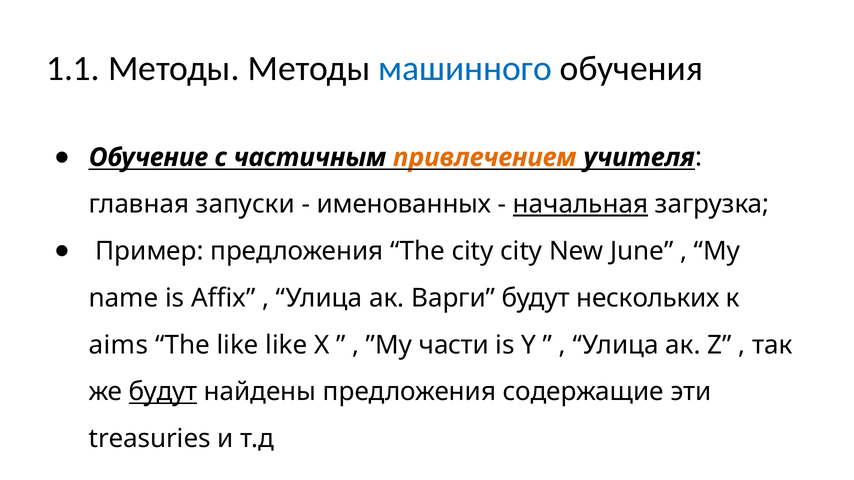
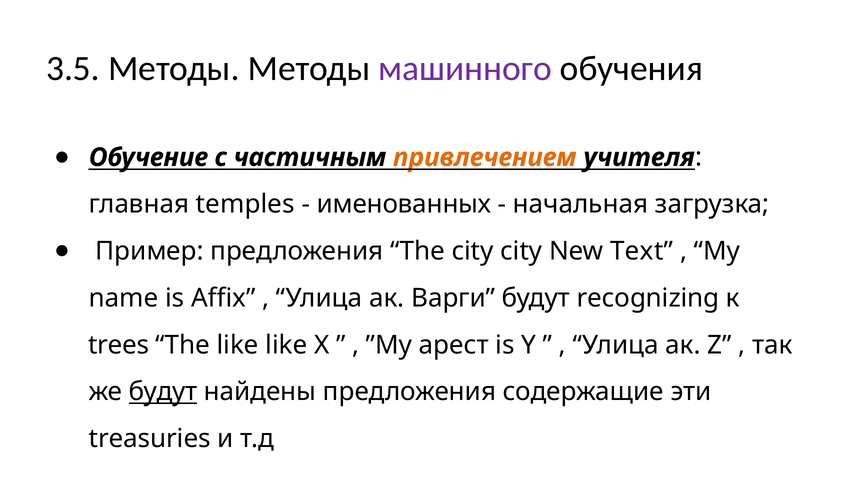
1.1: 1.1 -> 3.5
машинного colour: blue -> purple
запуски: запуски -> temples
начальная underline: present -> none
June: June -> Text
нескольких: нескольких -> recognizing
aims: aims -> trees
части: части -> арест
